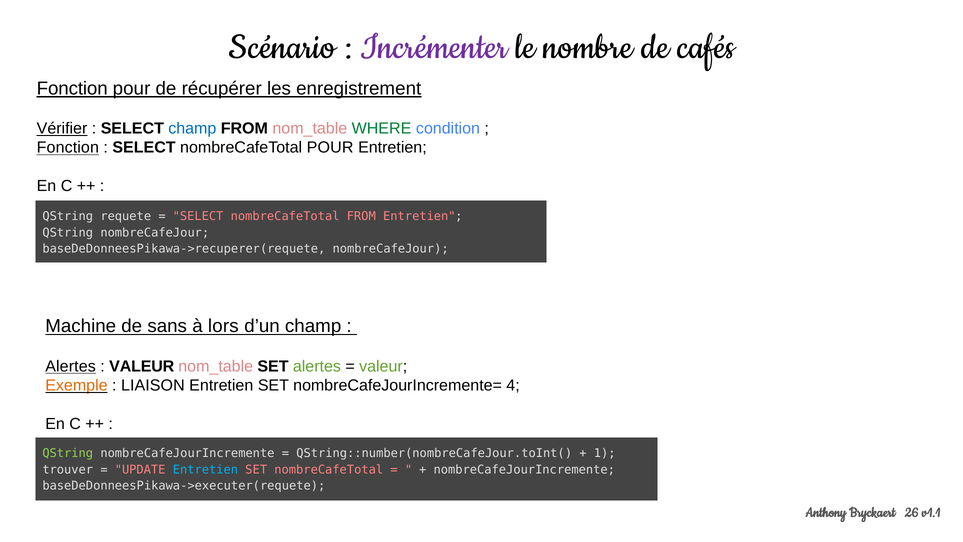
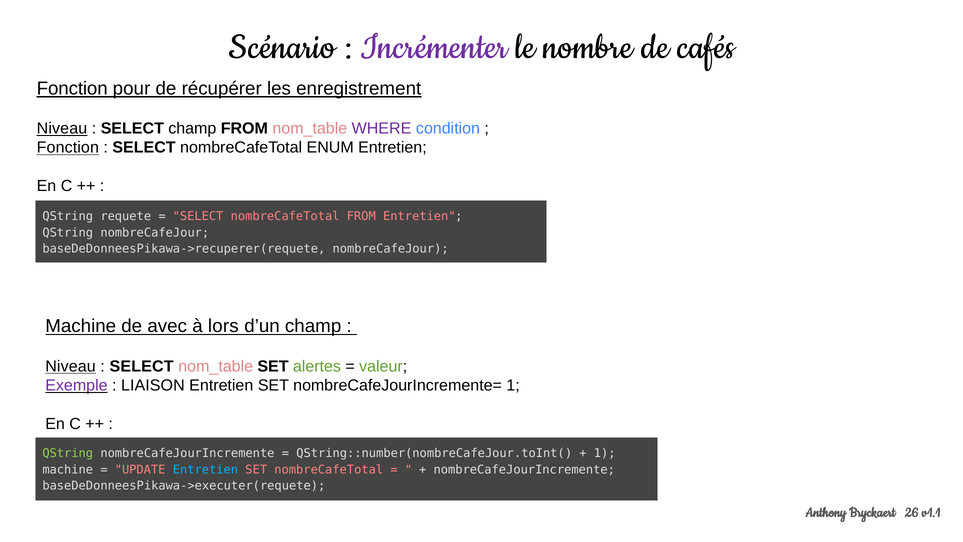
Vérifier at (62, 128): Vérifier -> Niveau
champ at (192, 128) colour: blue -> black
WHERE colour: green -> purple
nombreCafeTotal POUR: POUR -> ENUM
sans: sans -> avec
Alertes at (71, 366): Alertes -> Niveau
VALEUR at (142, 366): VALEUR -> SELECT
Exemple colour: orange -> purple
nombreCafeJourIncremente= 4: 4 -> 1
trouver at (68, 469): trouver -> machine
